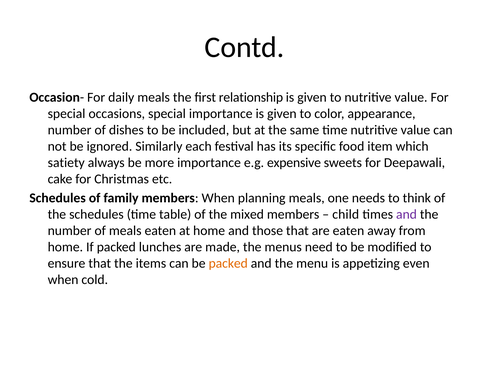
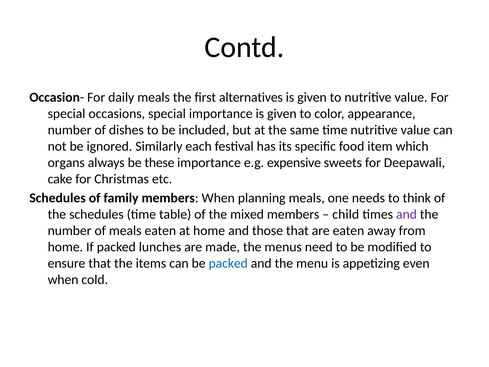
relationship: relationship -> alternatives
satiety: satiety -> organs
more: more -> these
packed at (228, 263) colour: orange -> blue
